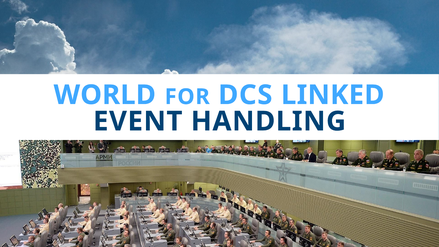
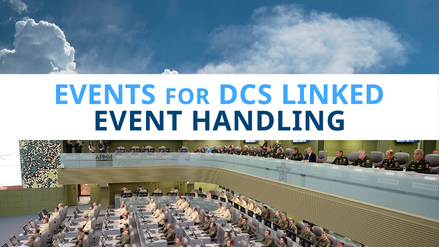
WORLD: WORLD -> EVENTS
